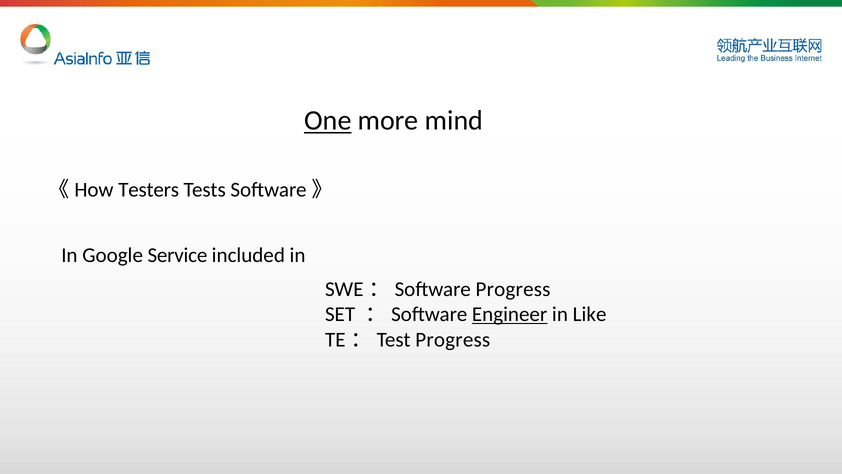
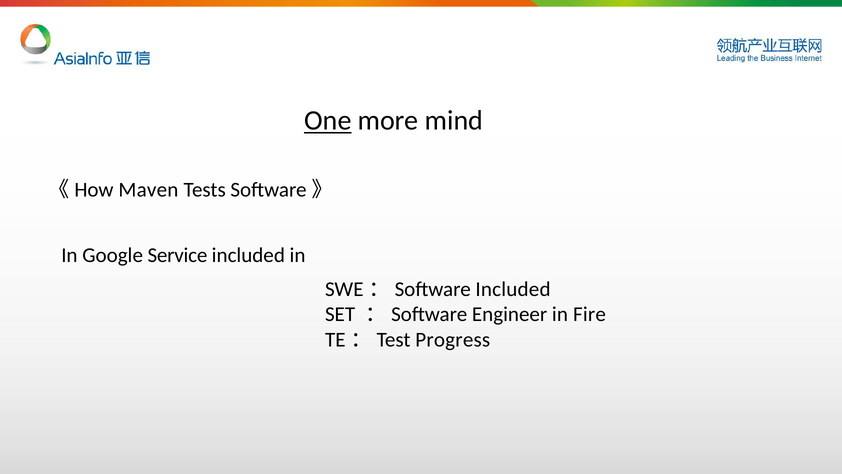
Testers: Testers -> Maven
SWE：Software Progress: Progress -> Included
Engineer underline: present -> none
Like: Like -> Fire
